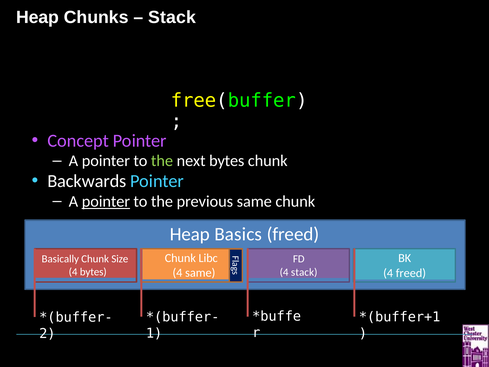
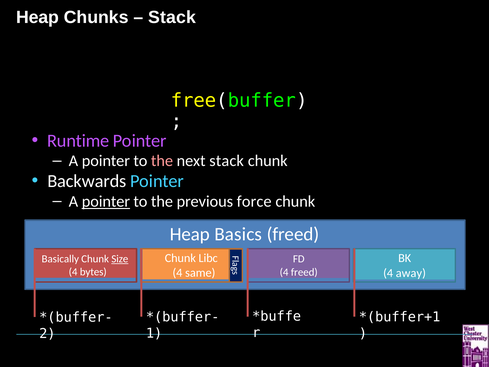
Concept: Concept -> Runtime
the at (162, 161) colour: light green -> pink
next bytes: bytes -> stack
previous same: same -> force
Size underline: none -> present
4 stack: stack -> freed
4 freed: freed -> away
